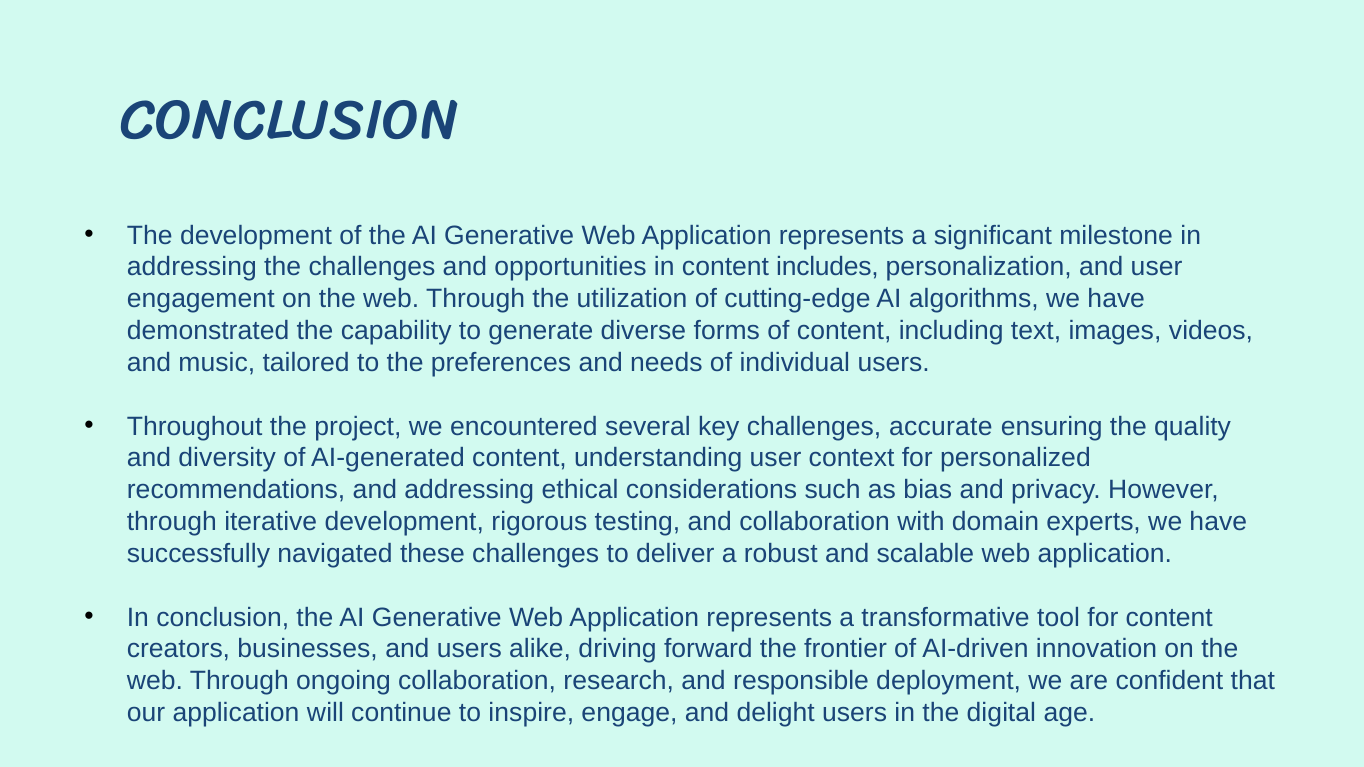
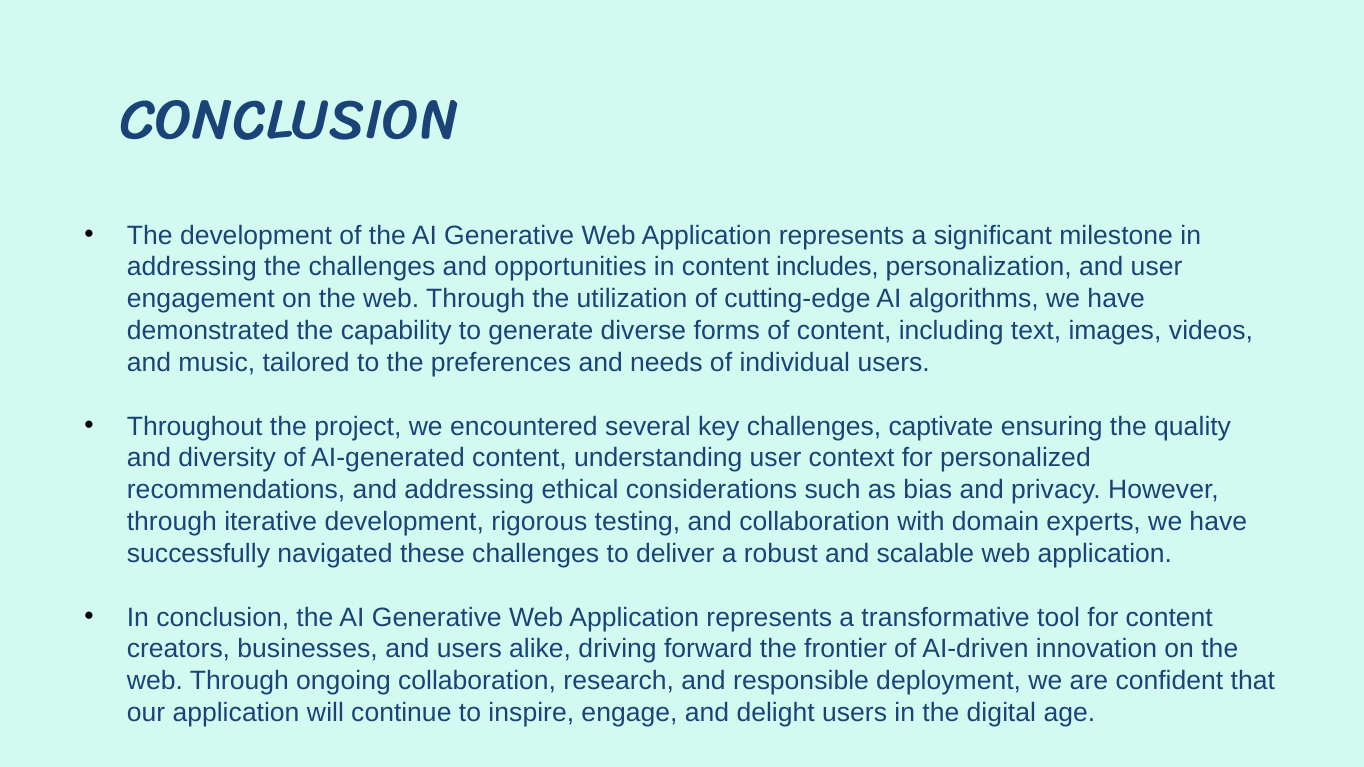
accurate: accurate -> captivate
